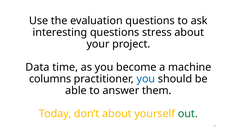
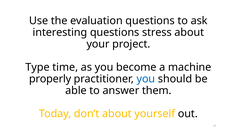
Data: Data -> Type
columns: columns -> properly
out colour: green -> black
